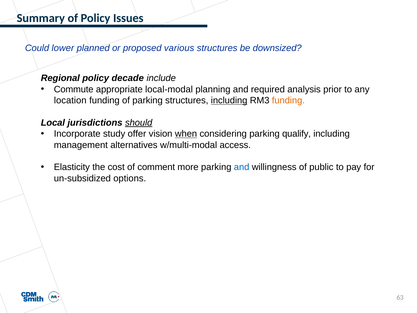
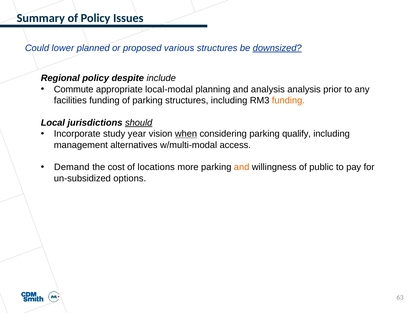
downsized underline: none -> present
decade: decade -> despite
and required: required -> analysis
location: location -> facilities
including at (229, 100) underline: present -> none
offer: offer -> year
Elasticity: Elasticity -> Demand
comment: comment -> locations
and at (242, 167) colour: blue -> orange
